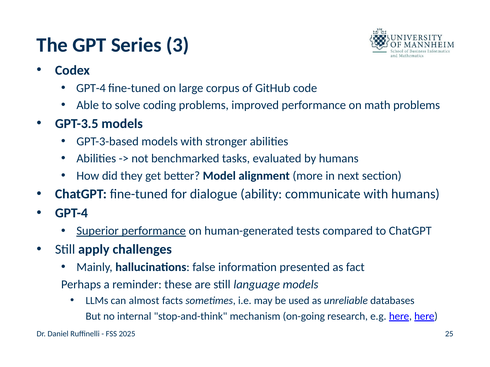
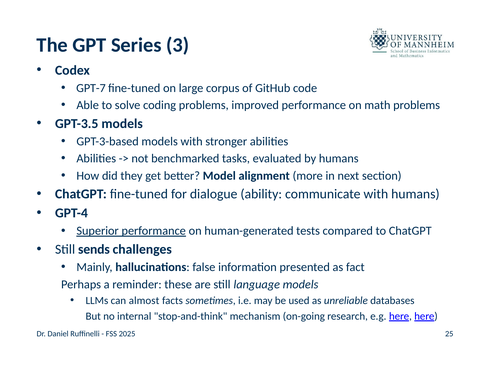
GPT-4 at (91, 88): GPT-4 -> GPT-7
apply: apply -> sends
